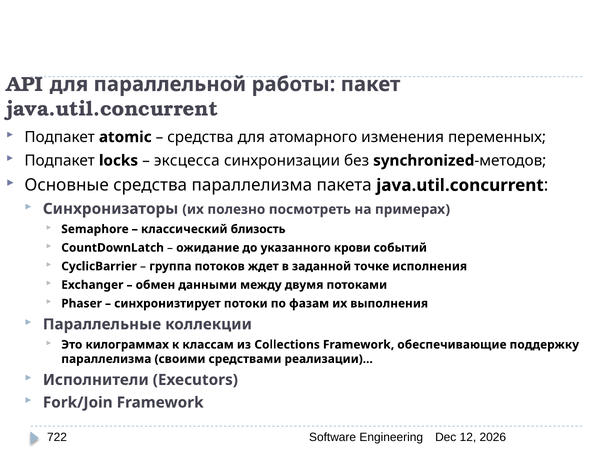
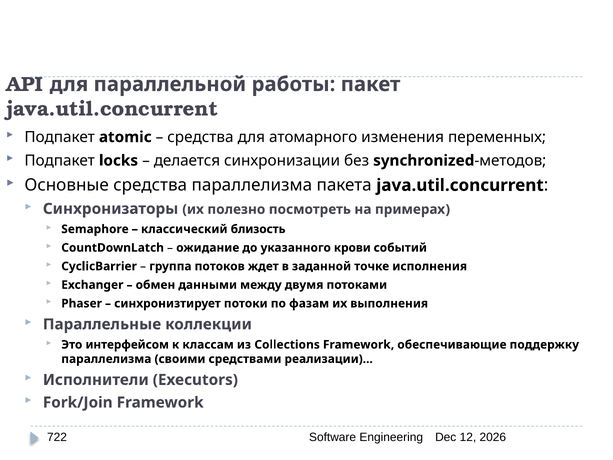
эксцесса: эксцесса -> делается
килограммах: килограммах -> интерфейсом
